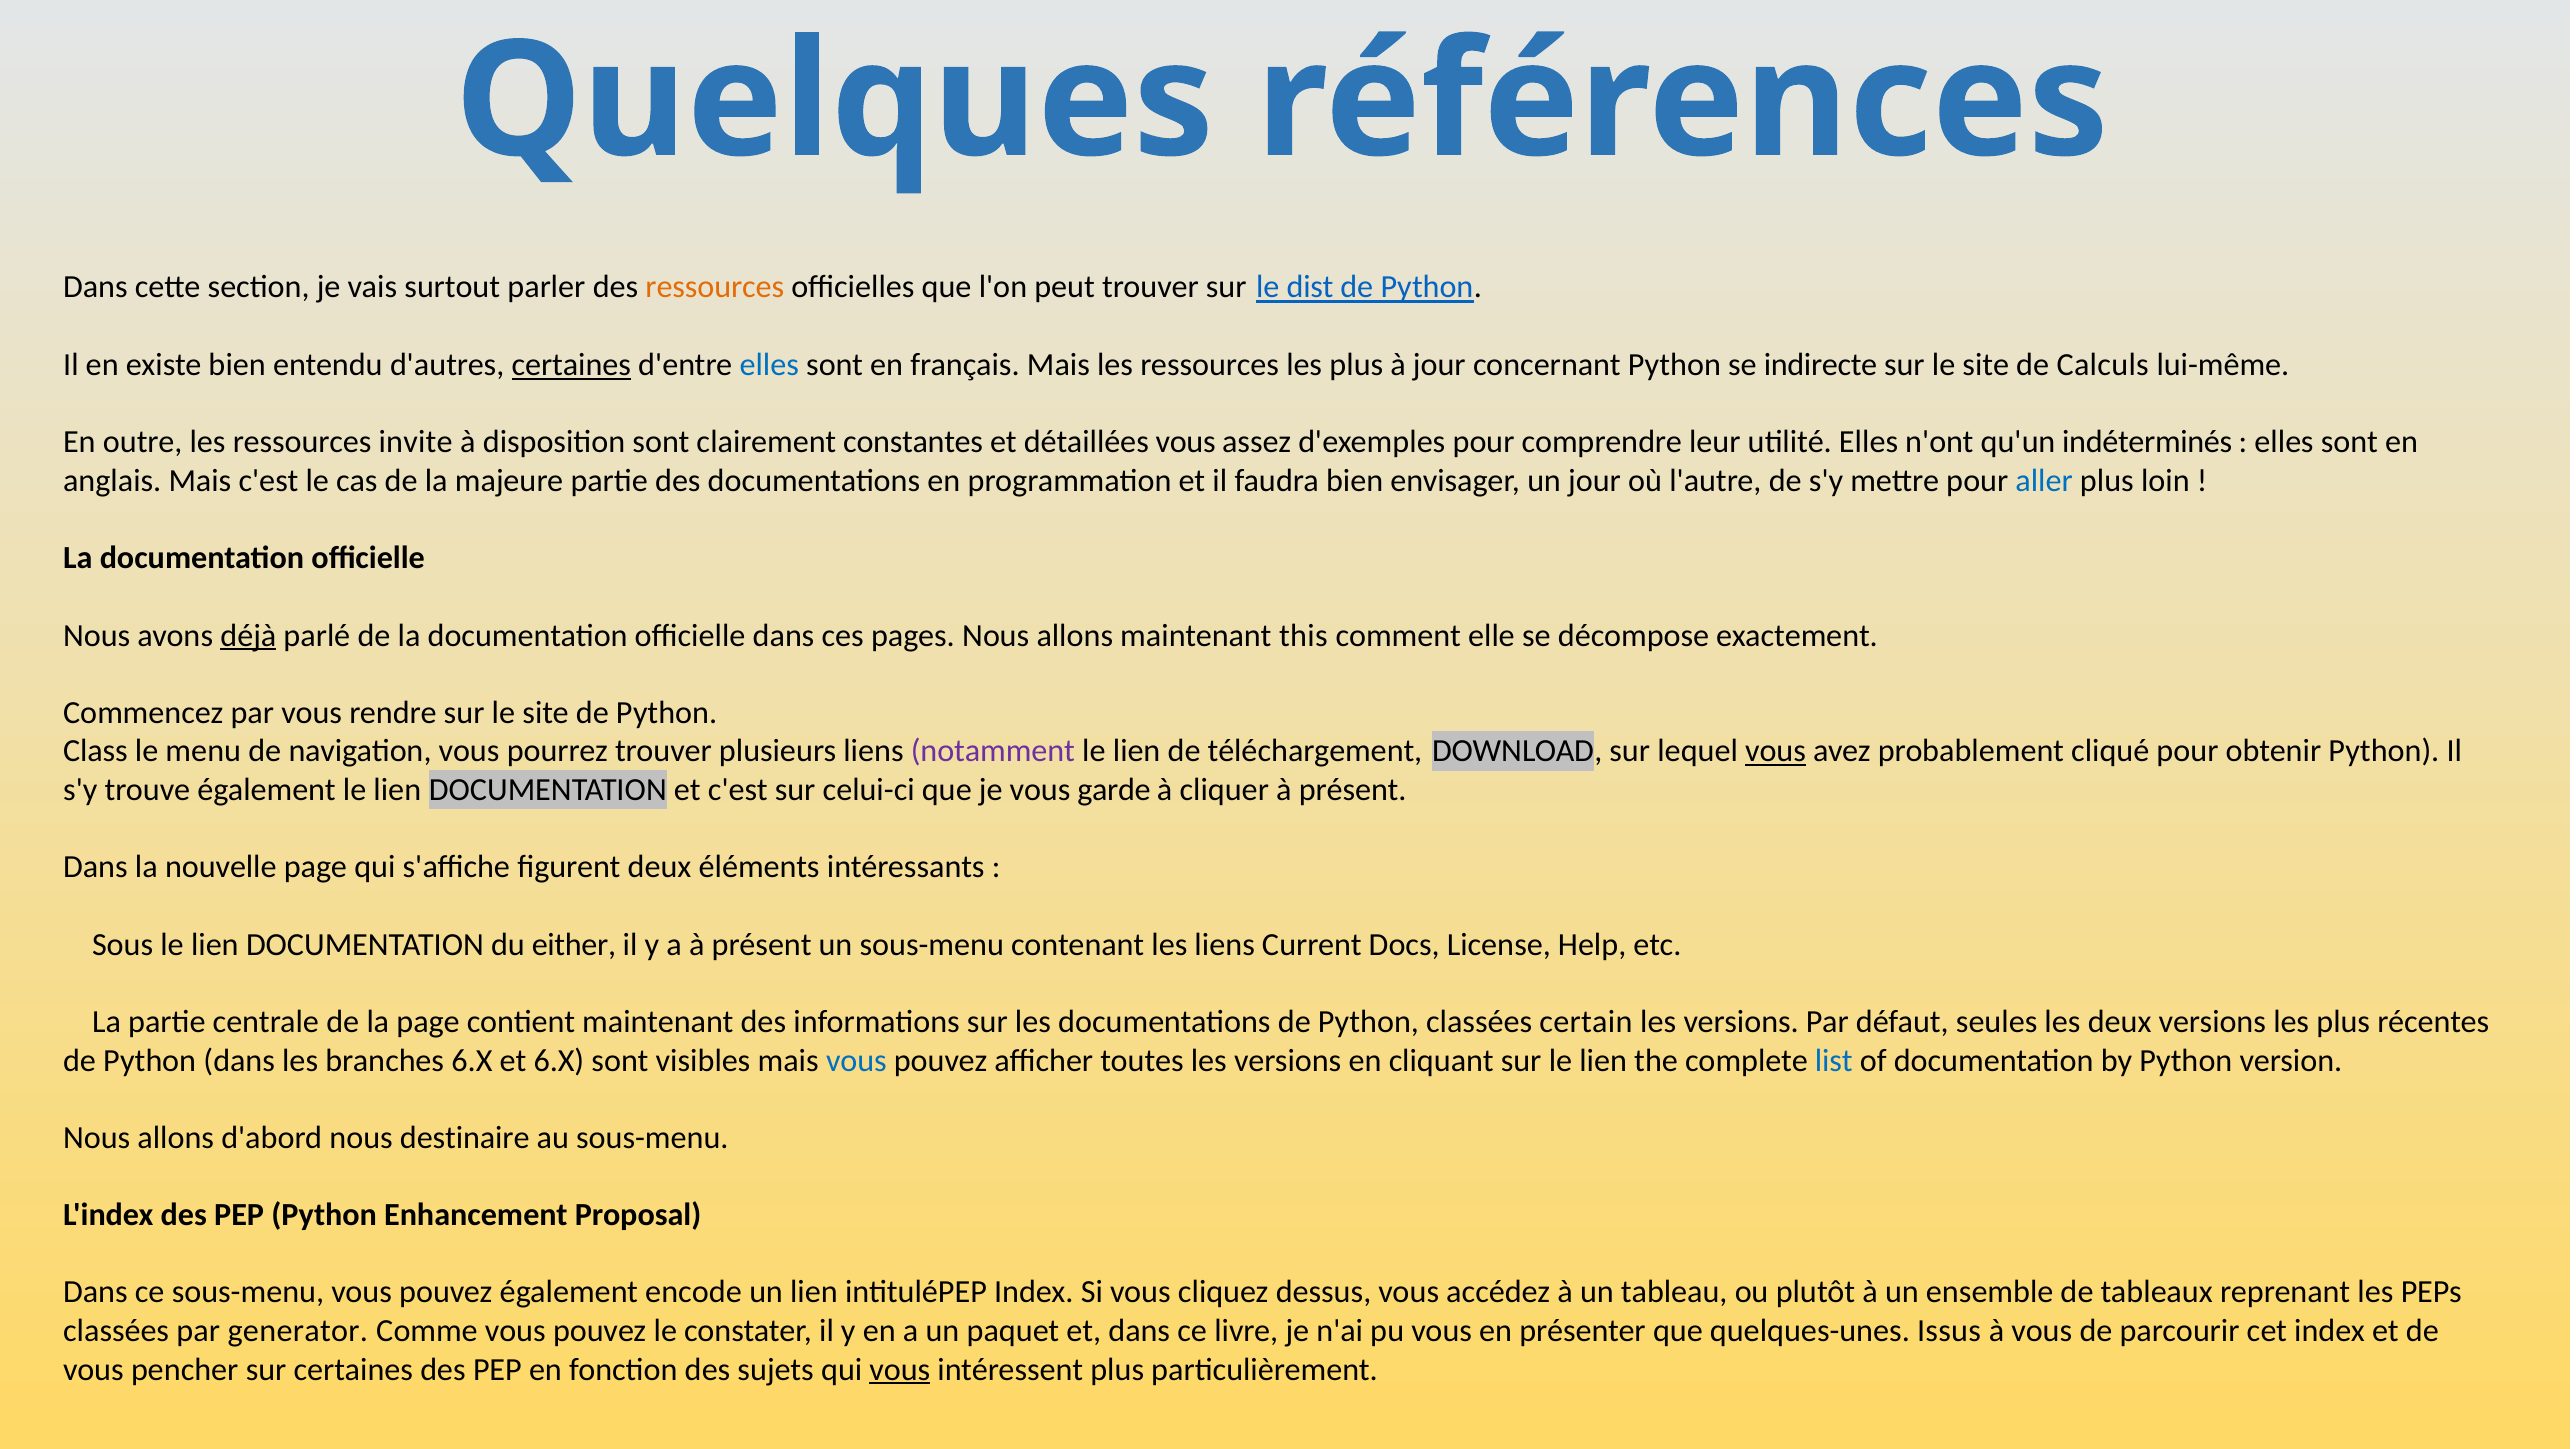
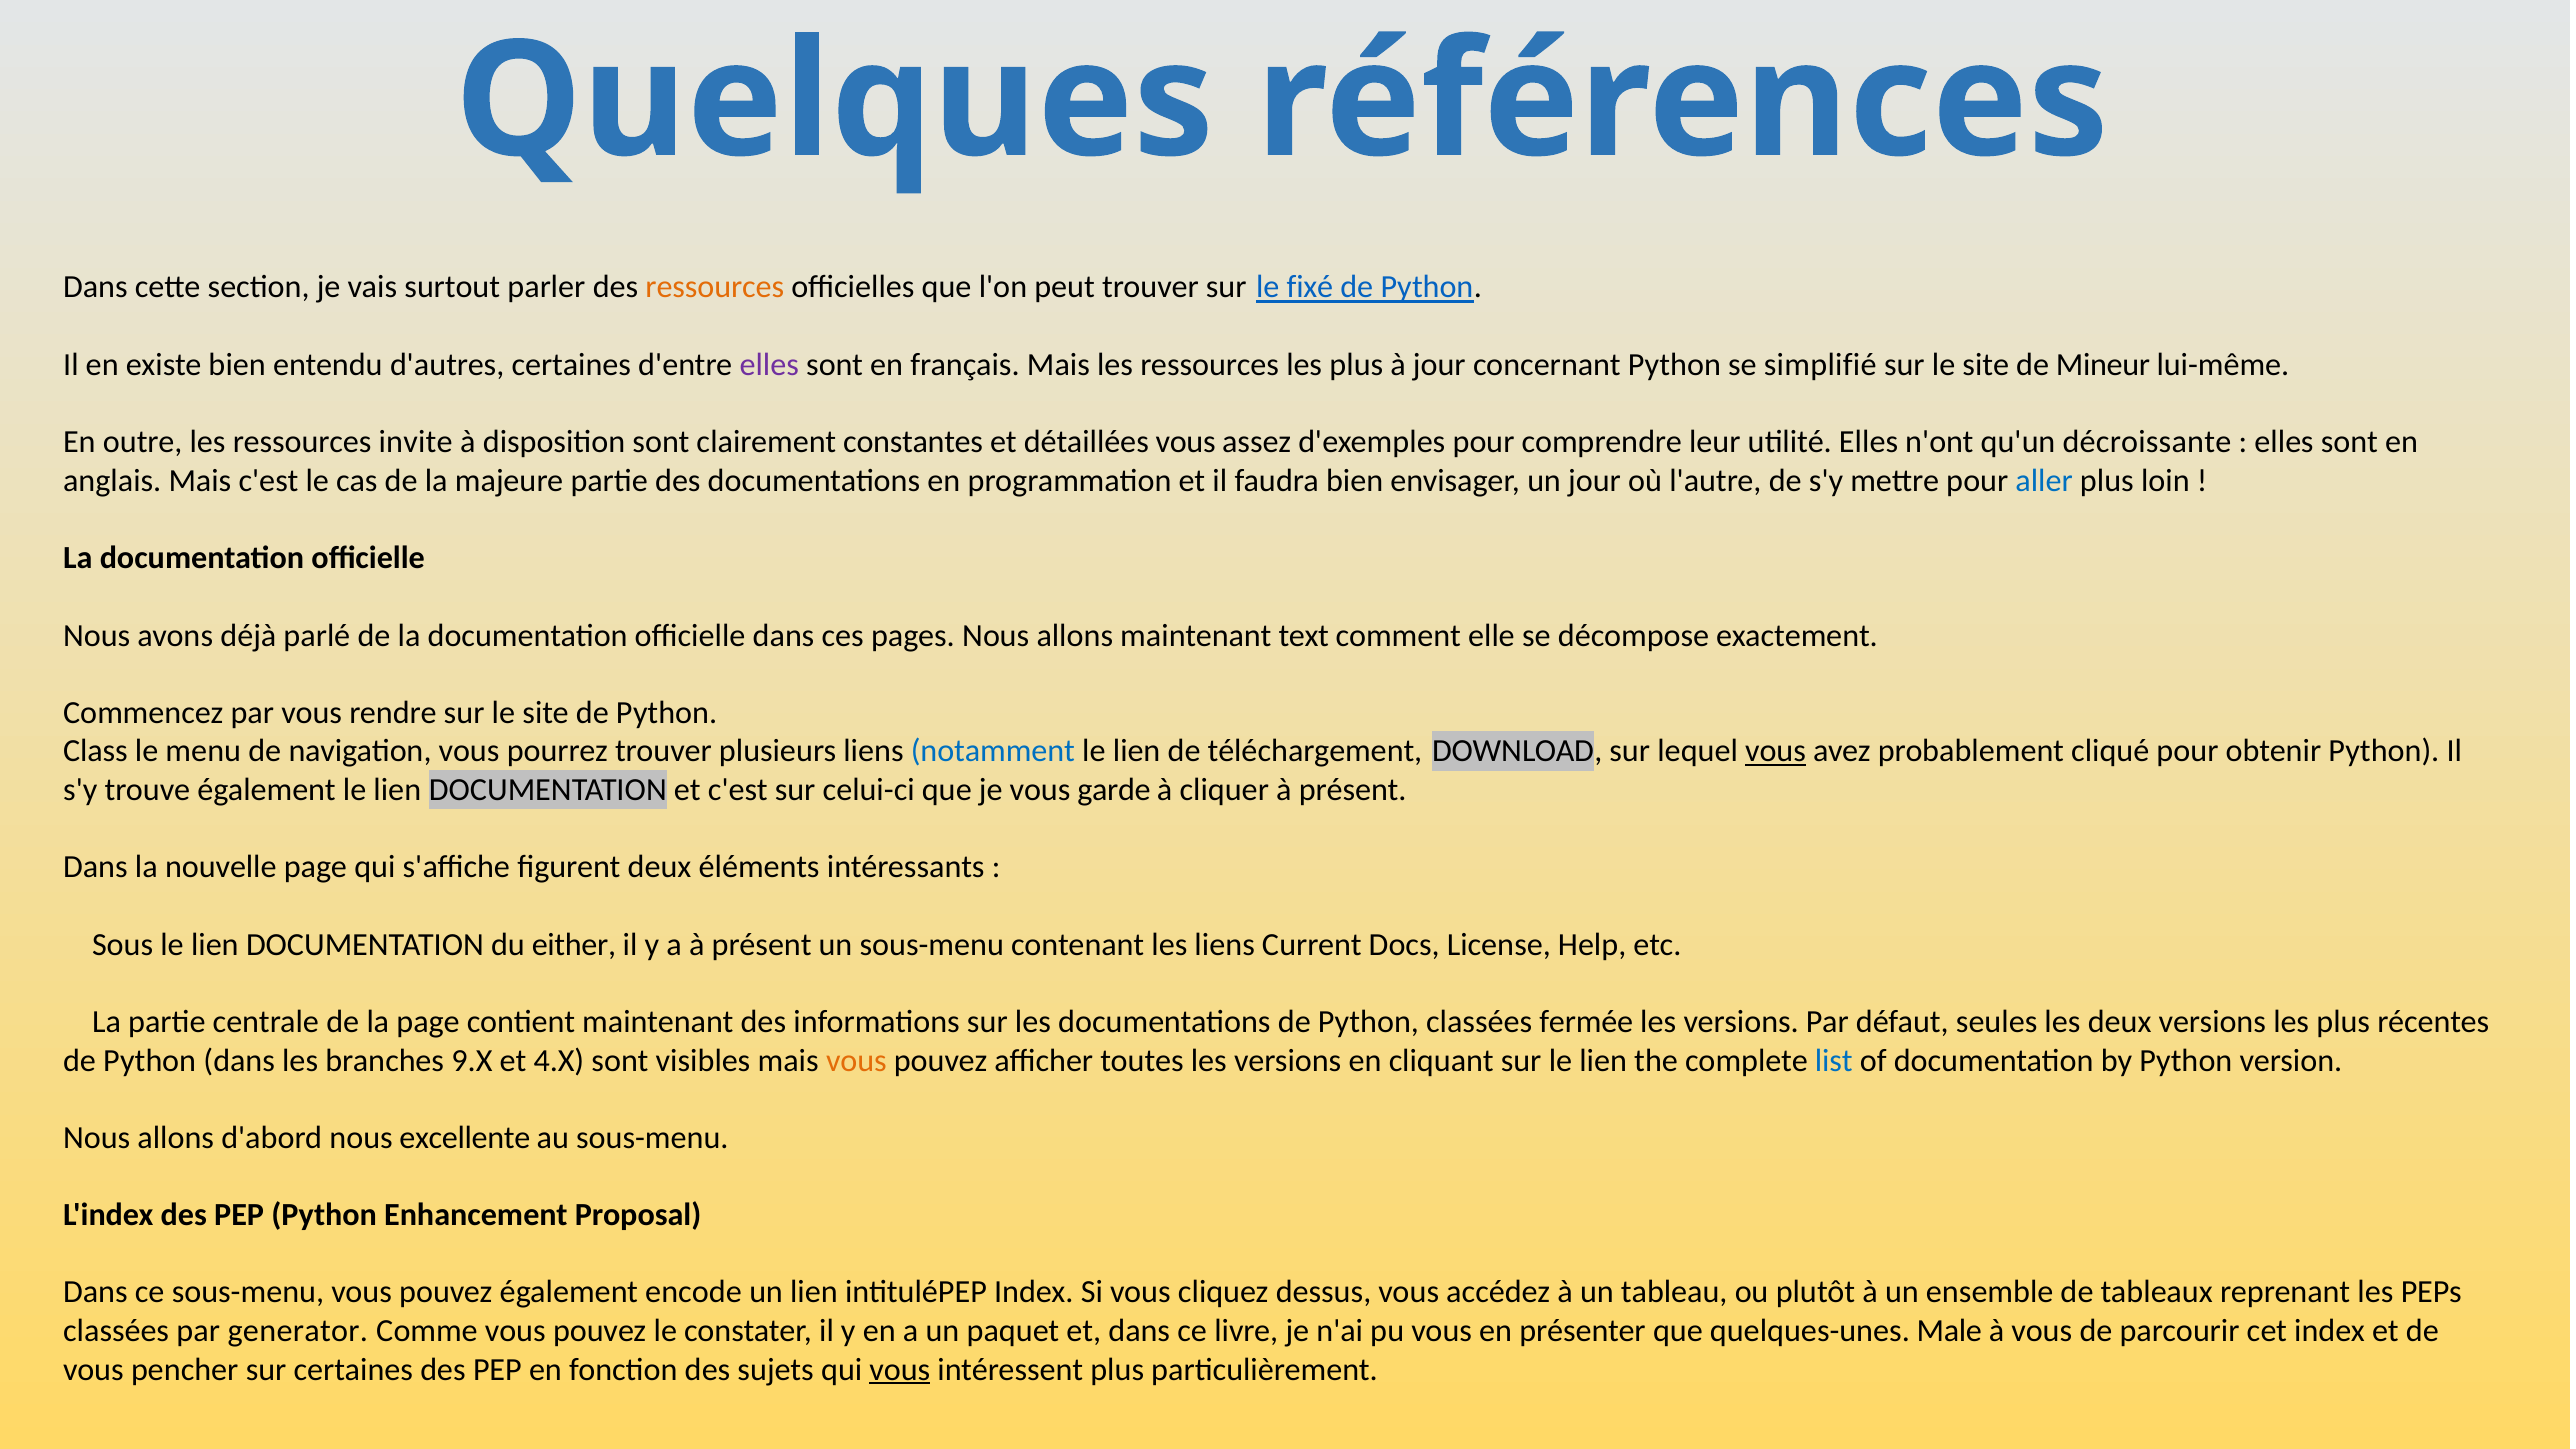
dist: dist -> fixé
certaines at (571, 365) underline: present -> none
elles at (769, 365) colour: blue -> purple
indirecte: indirecte -> simplifié
Calculs: Calculs -> Mineur
indéterminés: indéterminés -> décroissante
déjà underline: present -> none
this: this -> text
notamment colour: purple -> blue
certain: certain -> fermée
branches 6.X: 6.X -> 9.X
et 6.X: 6.X -> 4.X
vous at (856, 1060) colour: blue -> orange
destinaire: destinaire -> excellente
Issus: Issus -> Male
